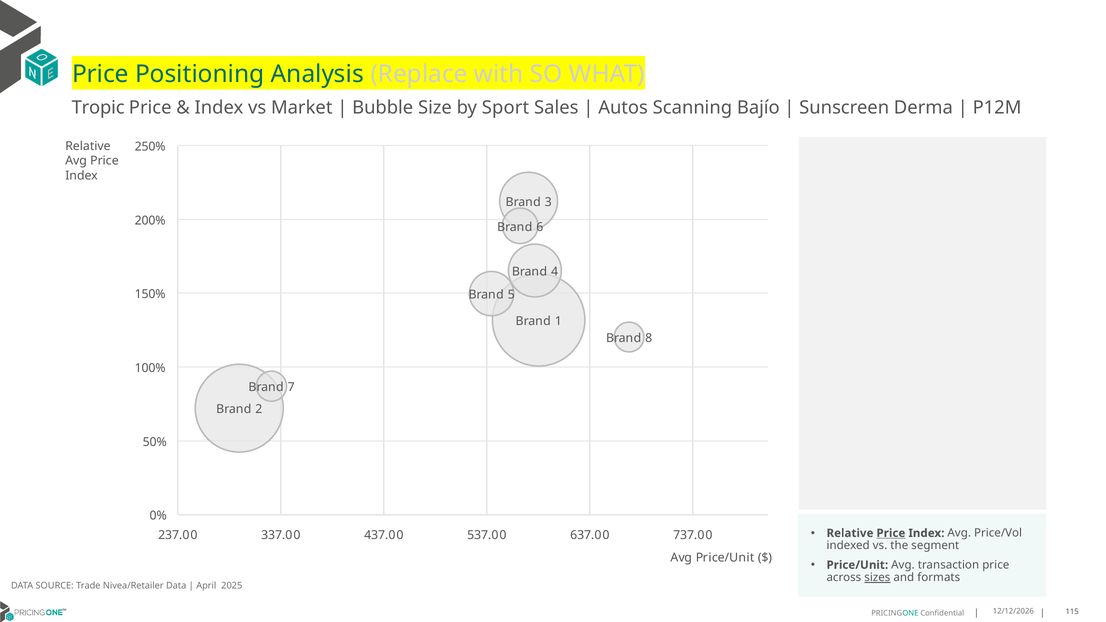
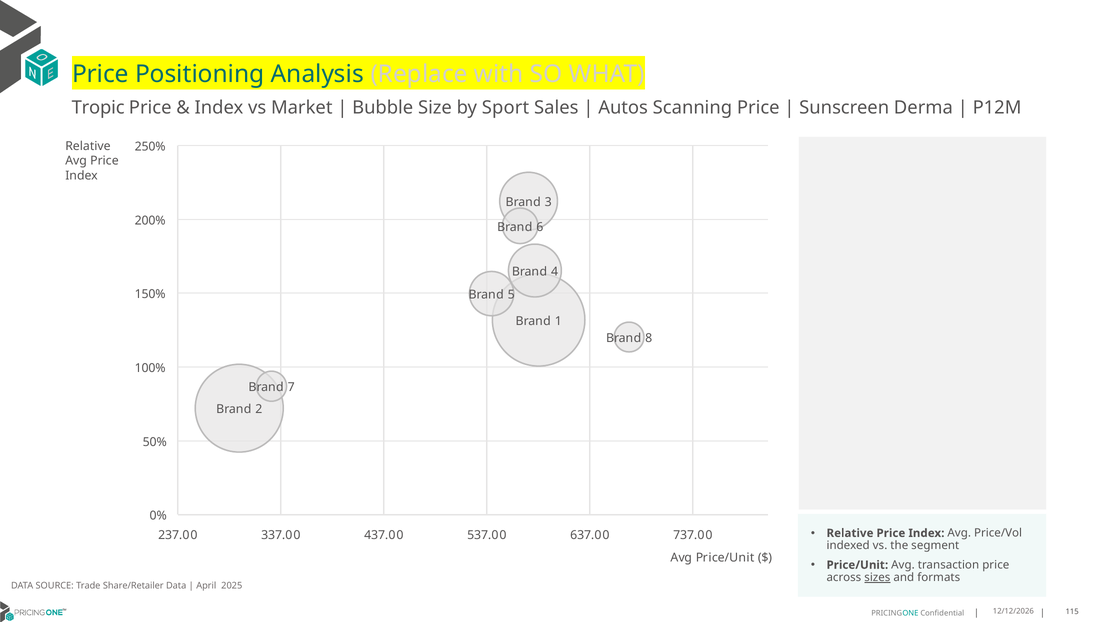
Scanning Bajío: Bajío -> Price
Price at (891, 533) underline: present -> none
Nivea/Retailer: Nivea/Retailer -> Share/Retailer
